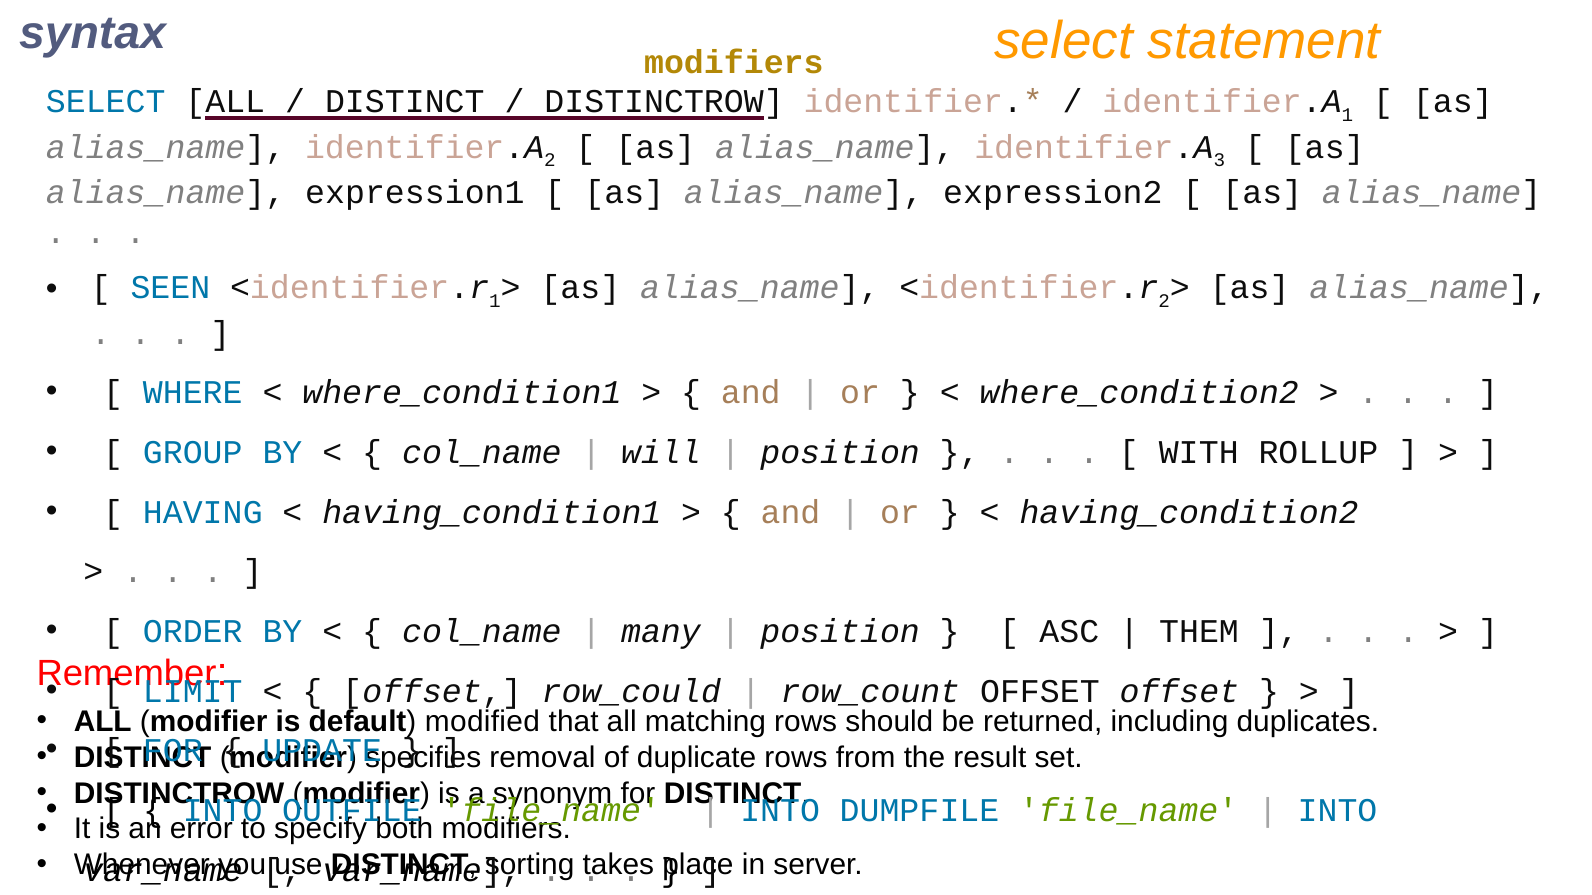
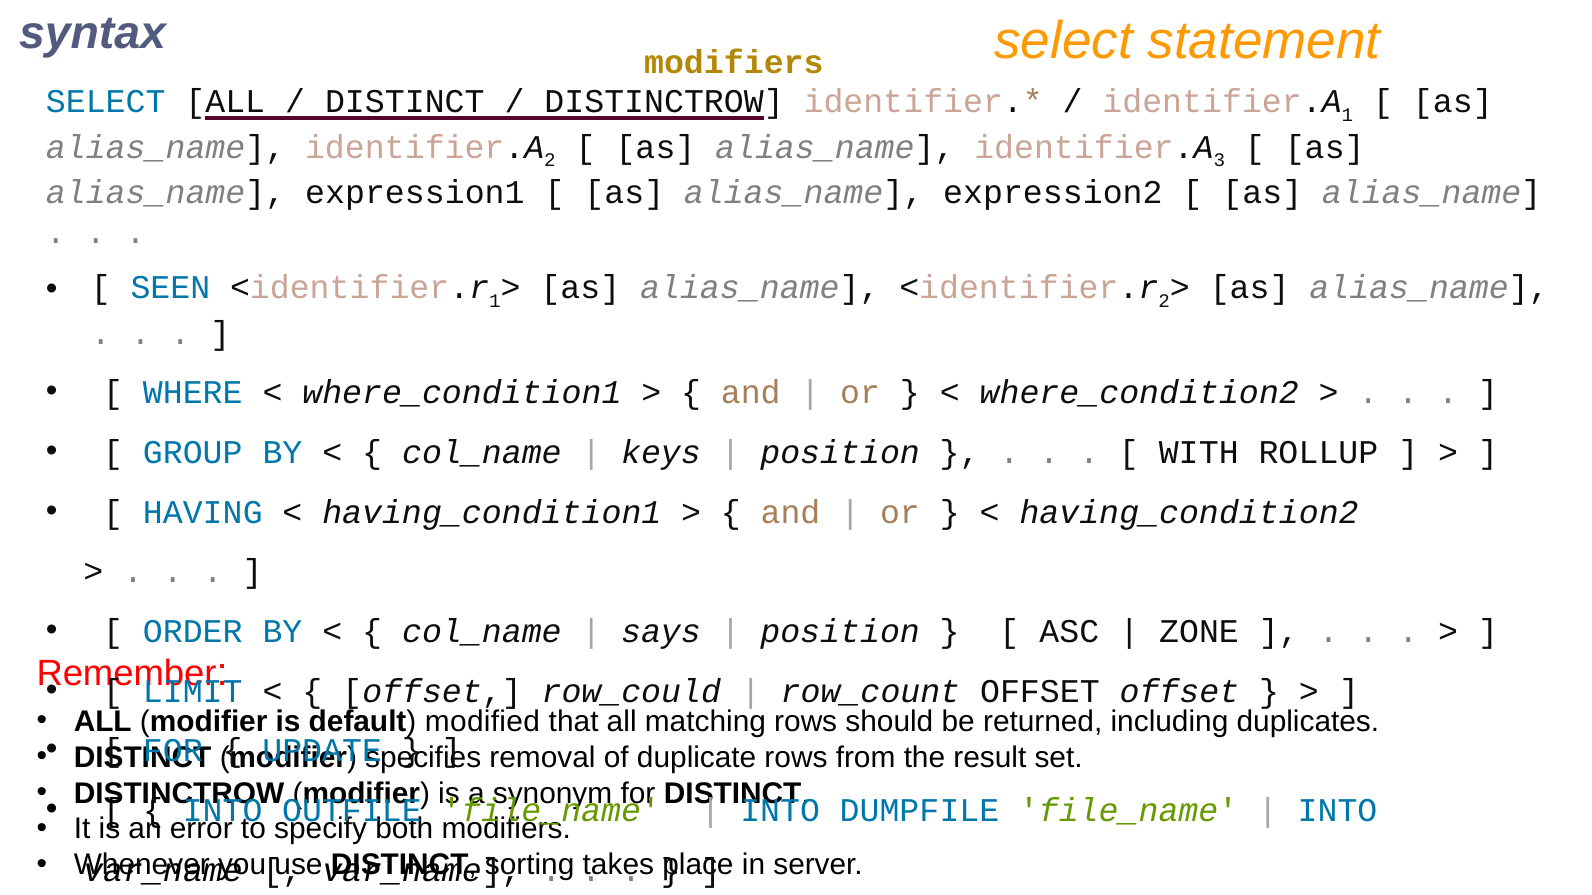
will: will -> keys
many: many -> says
THEM: THEM -> ZONE
